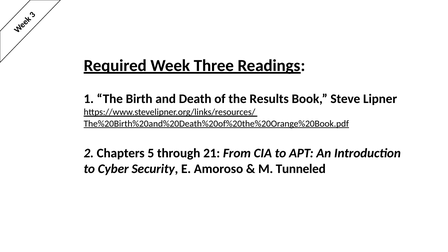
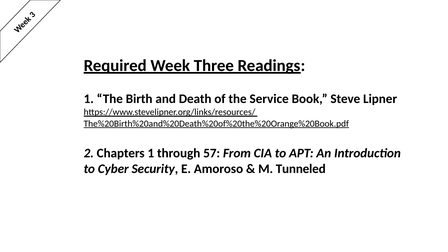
Results: Results -> Service
Chapters 5: 5 -> 1
21: 21 -> 57
